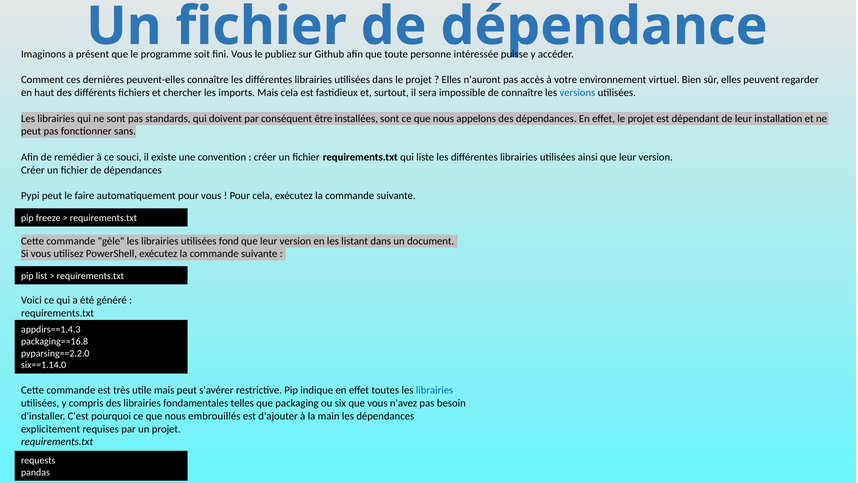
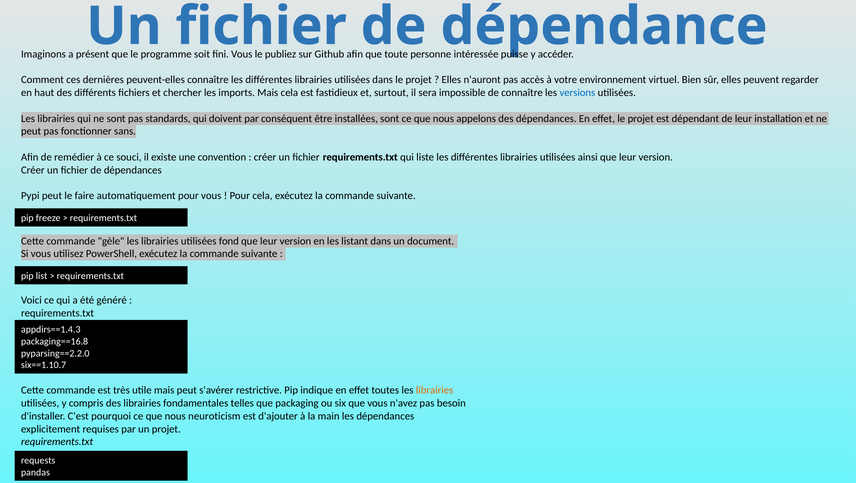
six==1.14.0: six==1.14.0 -> six==1.10.7
librairies at (435, 390) colour: blue -> orange
embrouillés: embrouillés -> neuroticism
